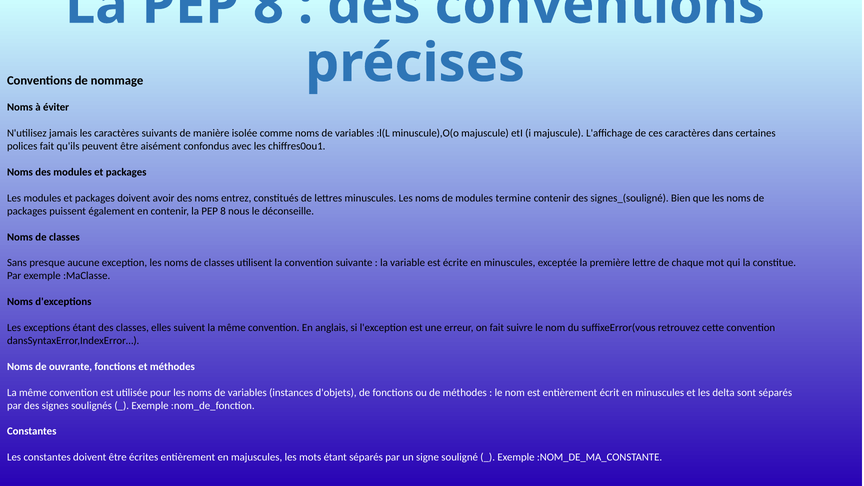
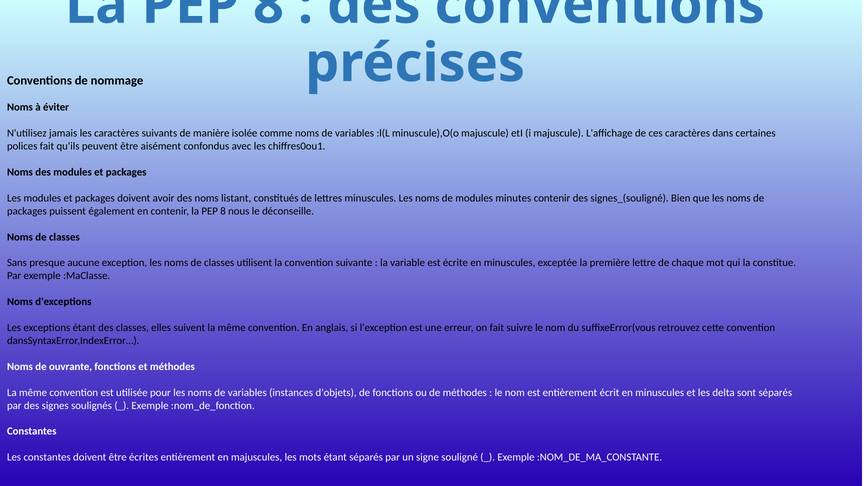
entrez: entrez -> listant
termine: termine -> minutes
